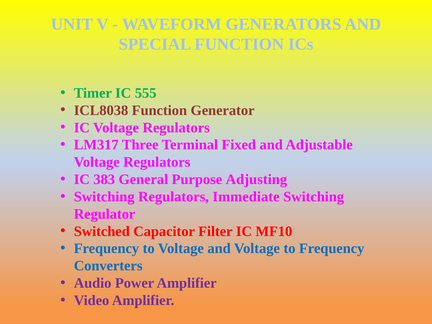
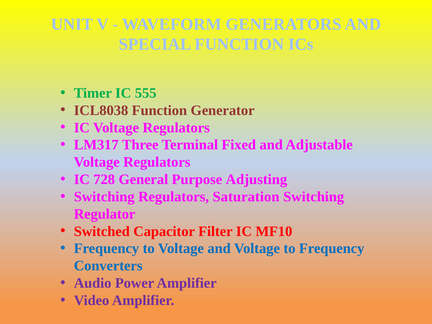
383: 383 -> 728
Immediate: Immediate -> Saturation
